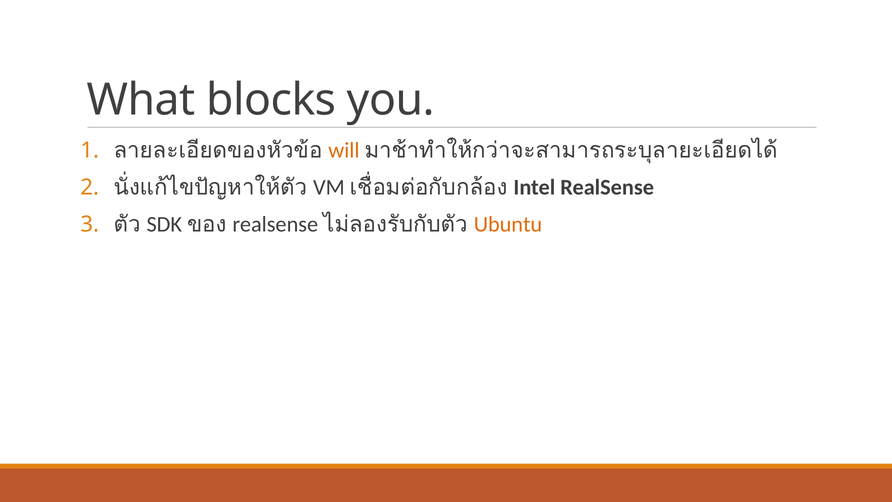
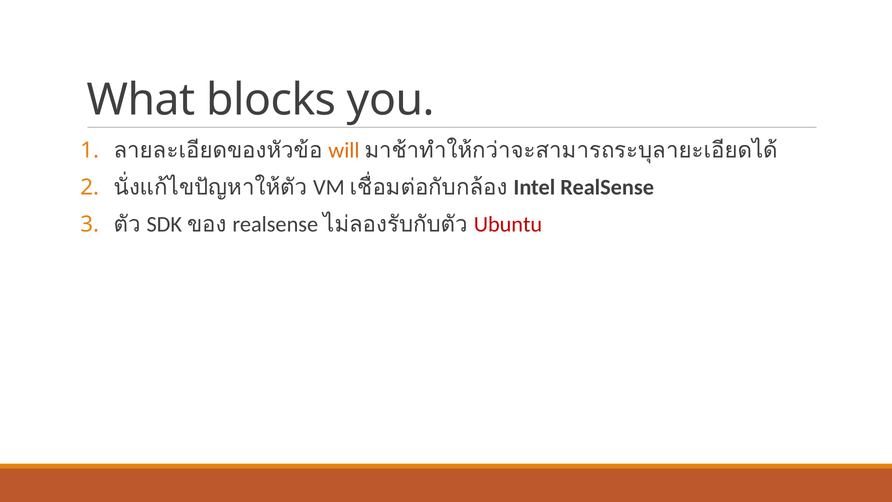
Ubuntu colour: orange -> red
